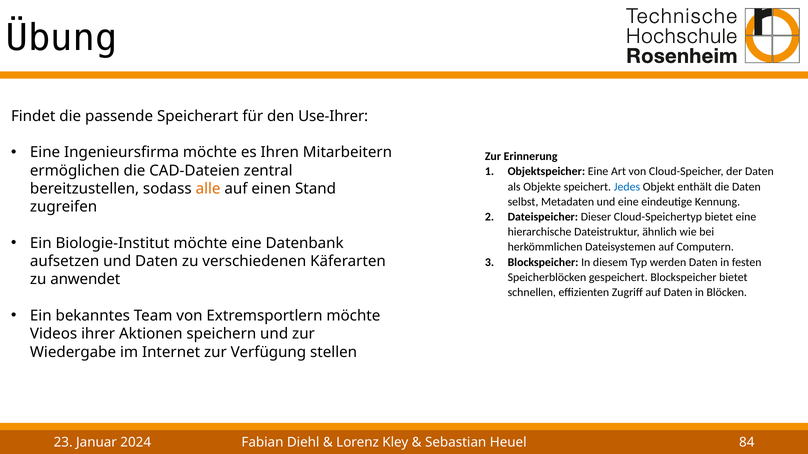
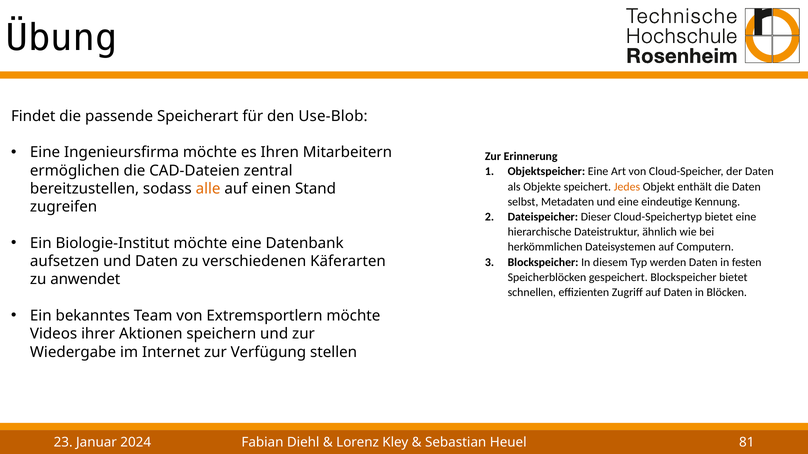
Use-Ihrer: Use-Ihrer -> Use-Blob
Jedes colour: blue -> orange
84: 84 -> 81
